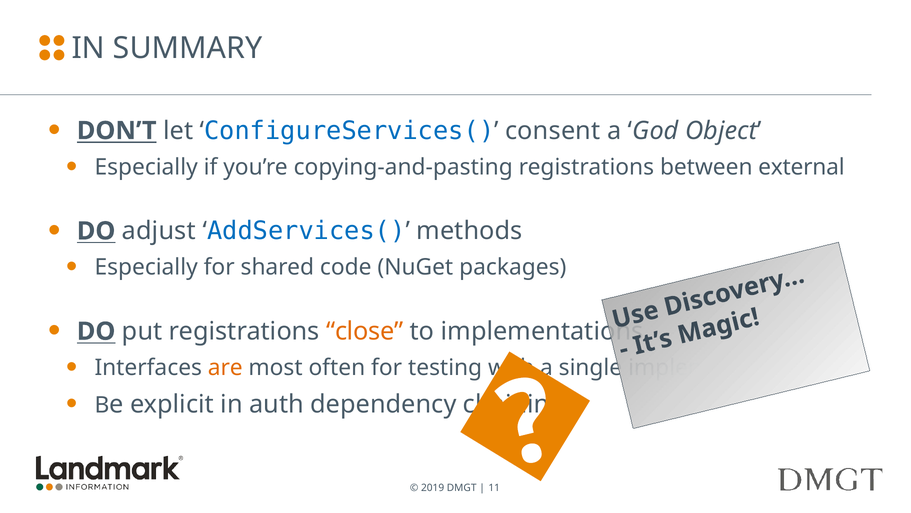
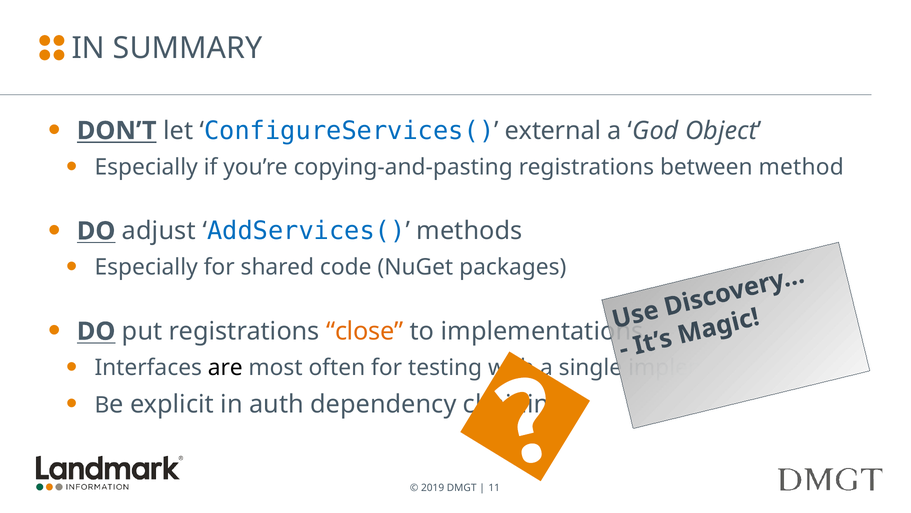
consent: consent -> external
external: external -> method
are colour: orange -> black
